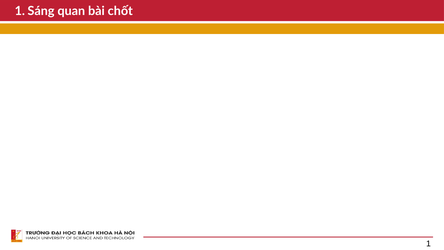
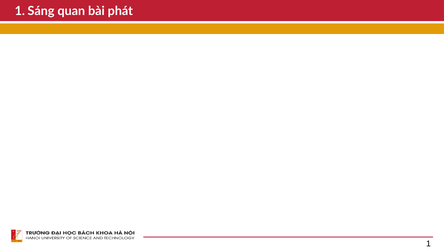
chốt: chốt -> phát
